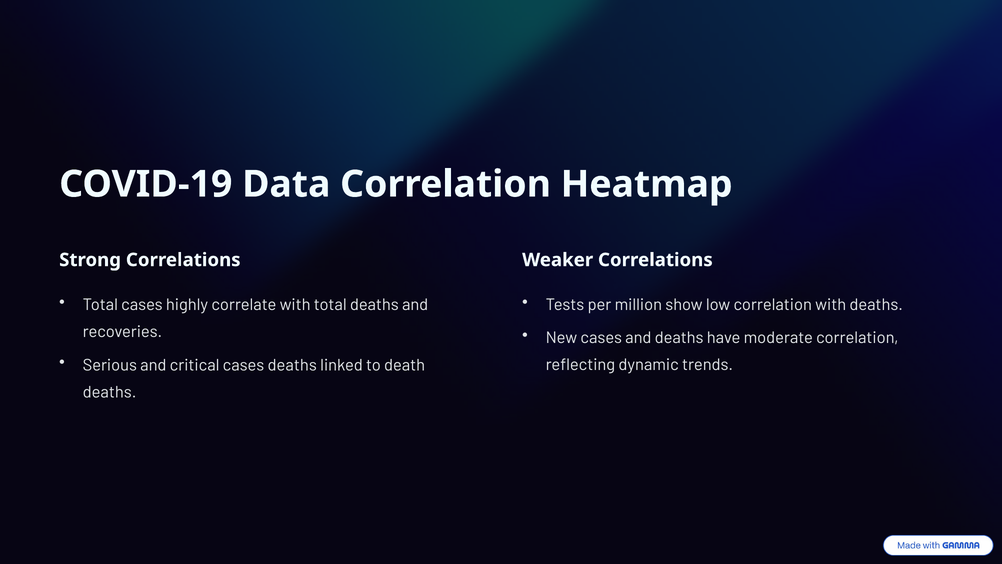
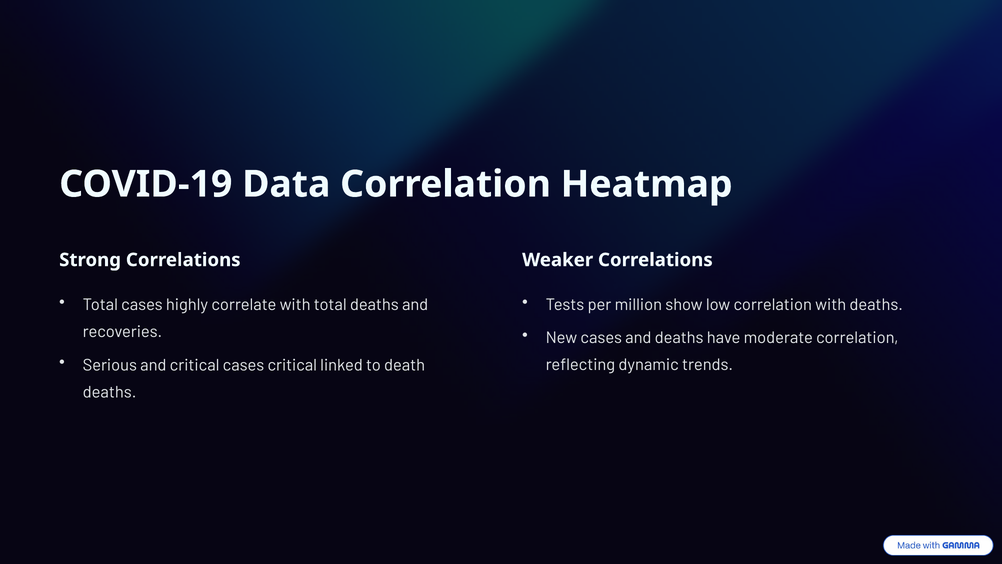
cases deaths: deaths -> critical
